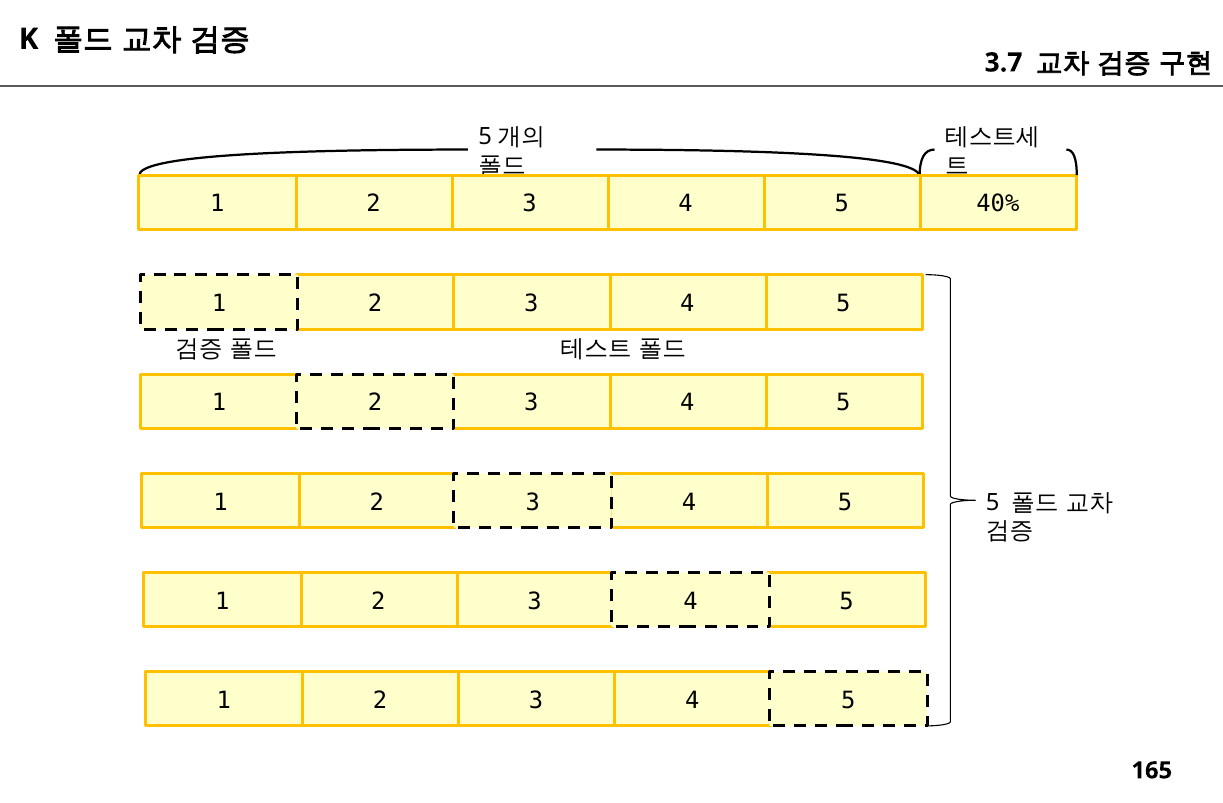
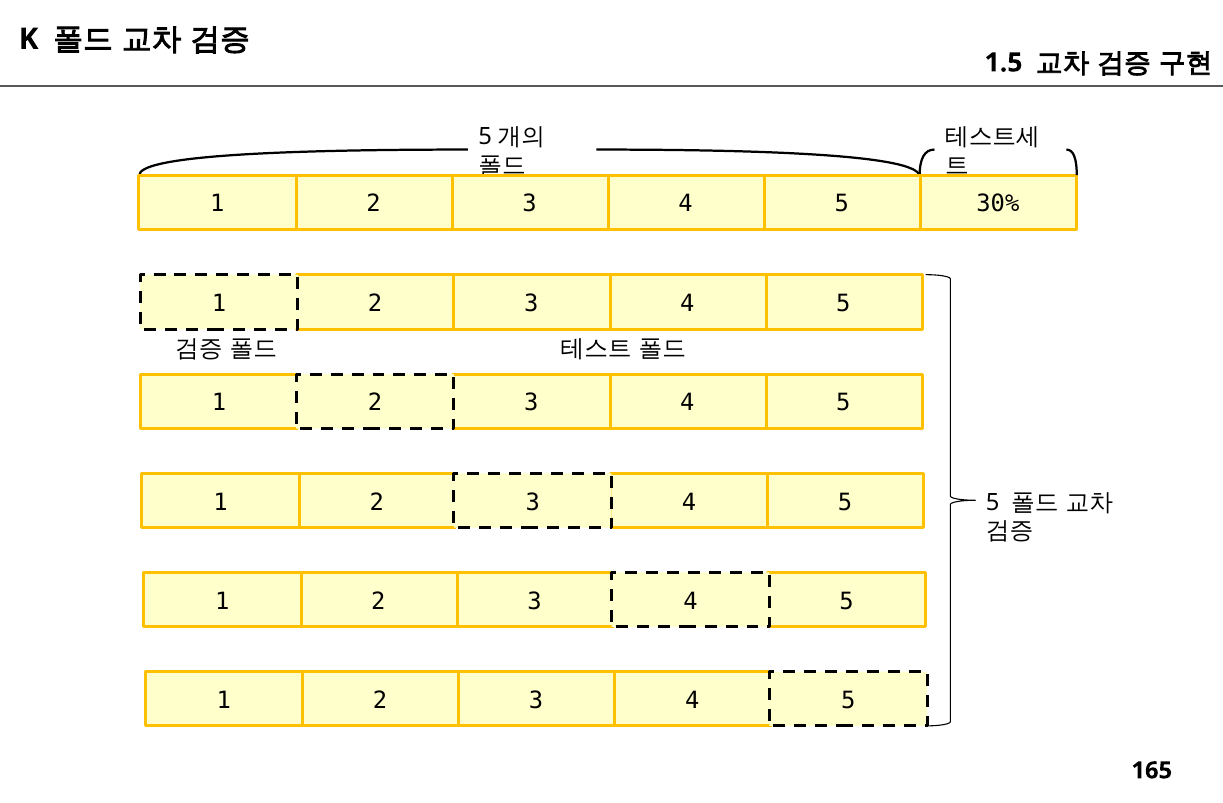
3.7: 3.7 -> 1.5
40%: 40% -> 30%
